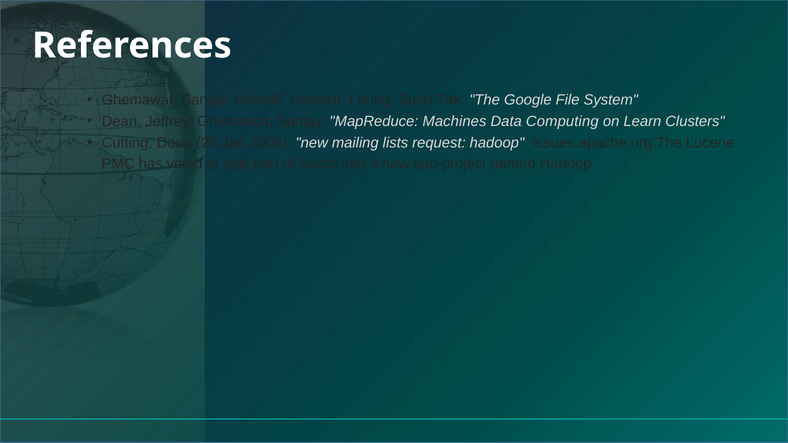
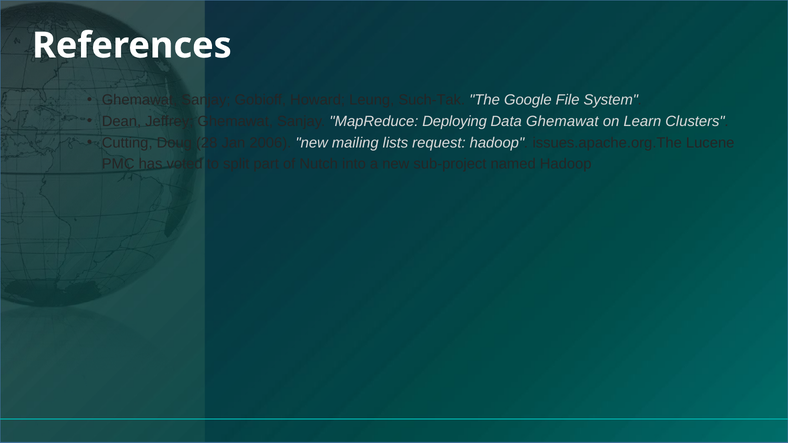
Machines: Machines -> Deploying
Data Computing: Computing -> Ghemawat
